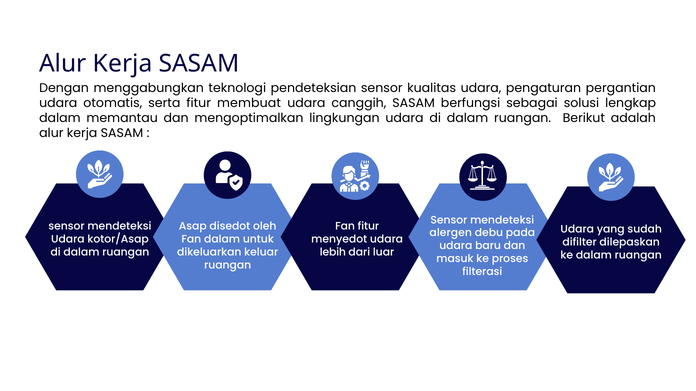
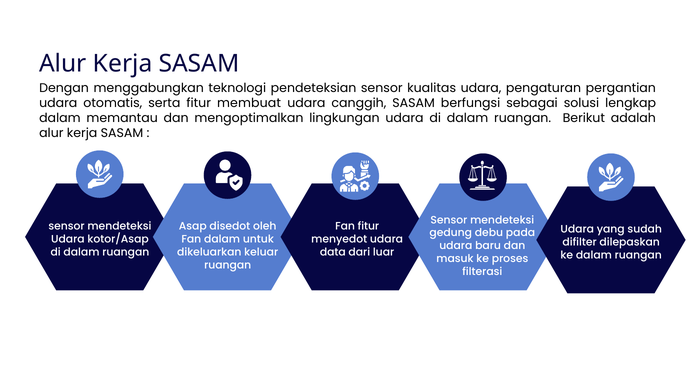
alergen: alergen -> gedung
lebih: lebih -> data
